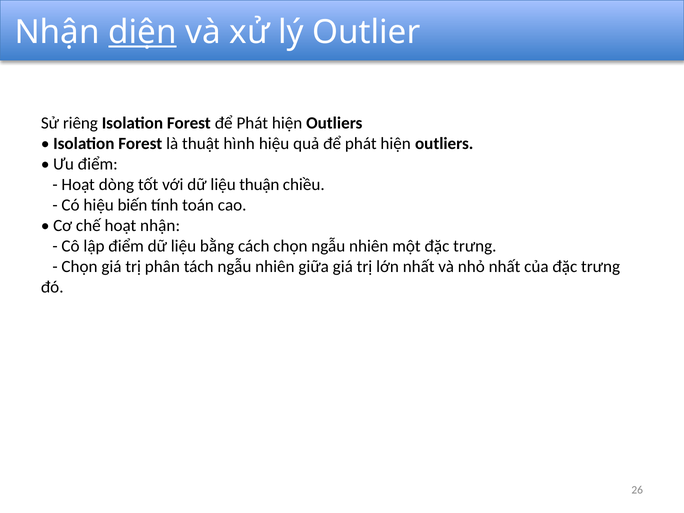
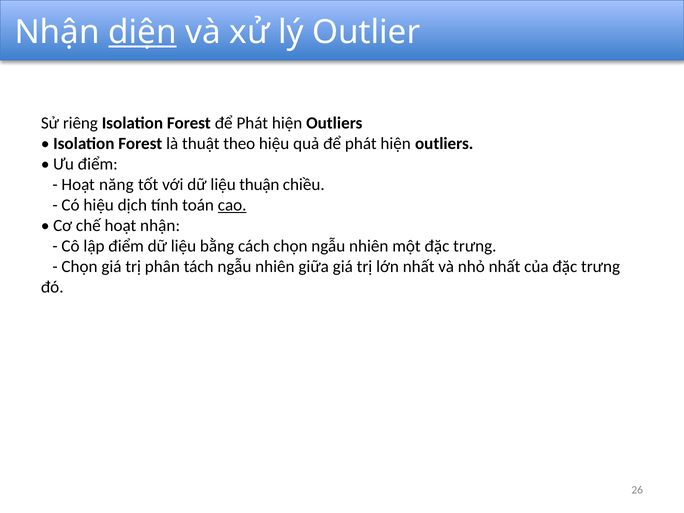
hình: hình -> theo
dòng: dòng -> năng
biến: biến -> dịch
cao underline: none -> present
